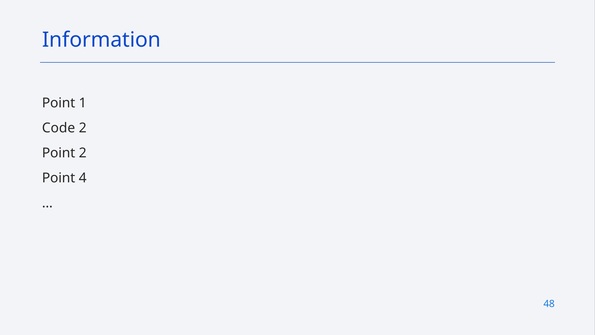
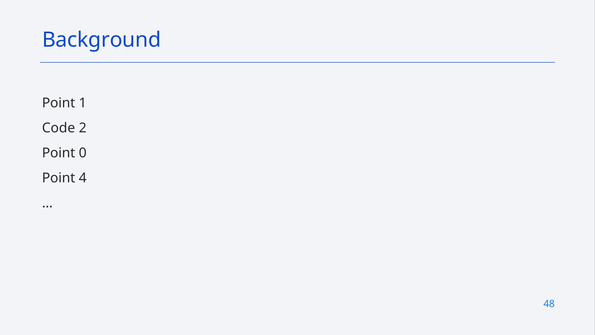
Information: Information -> Background
Point 2: 2 -> 0
